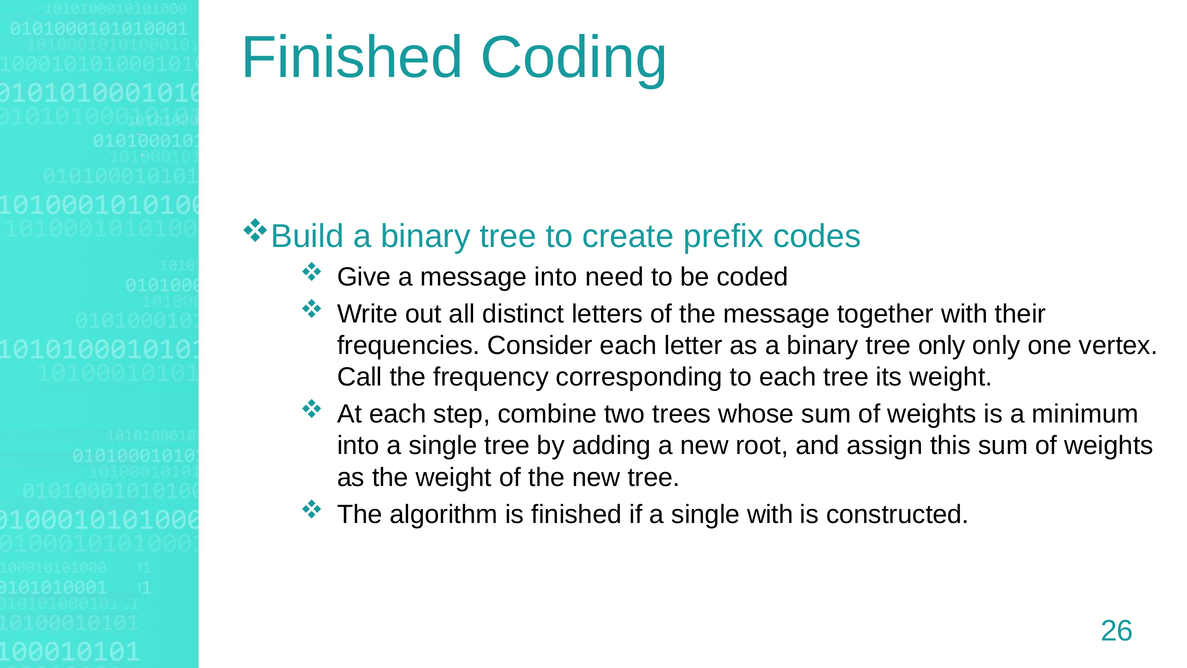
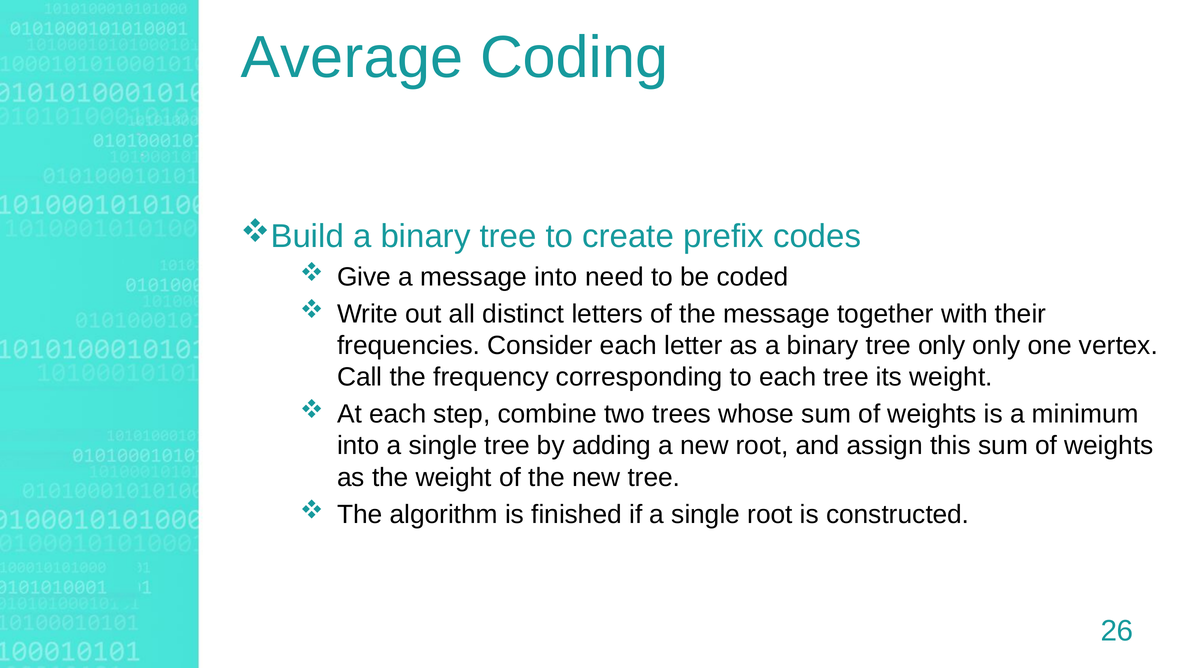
Finished at (352, 58): Finished -> Average
single with: with -> root
